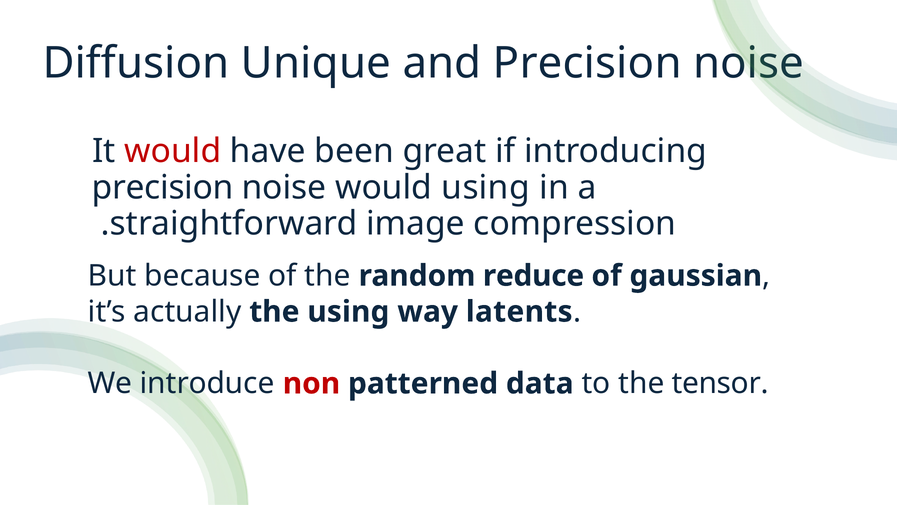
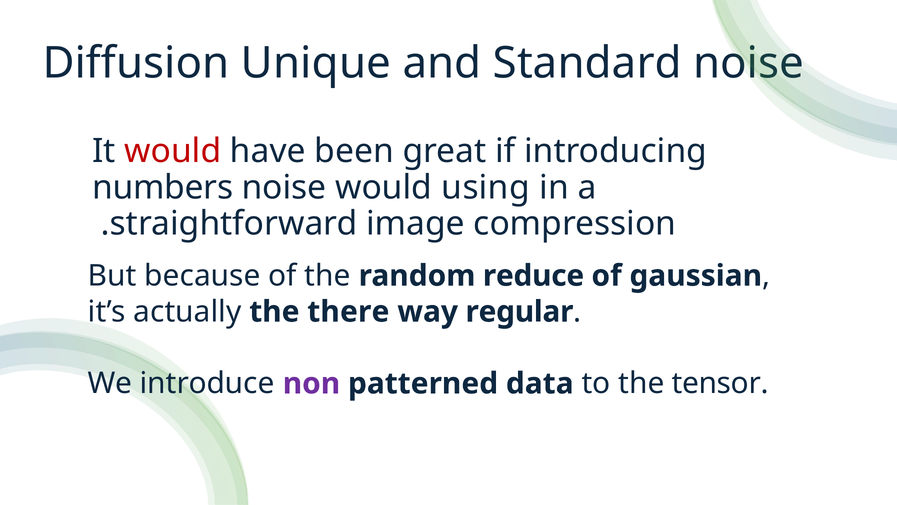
and Precision: Precision -> Standard
precision at (163, 187): precision -> numbers
the using: using -> there
latents: latents -> regular
non colour: red -> purple
